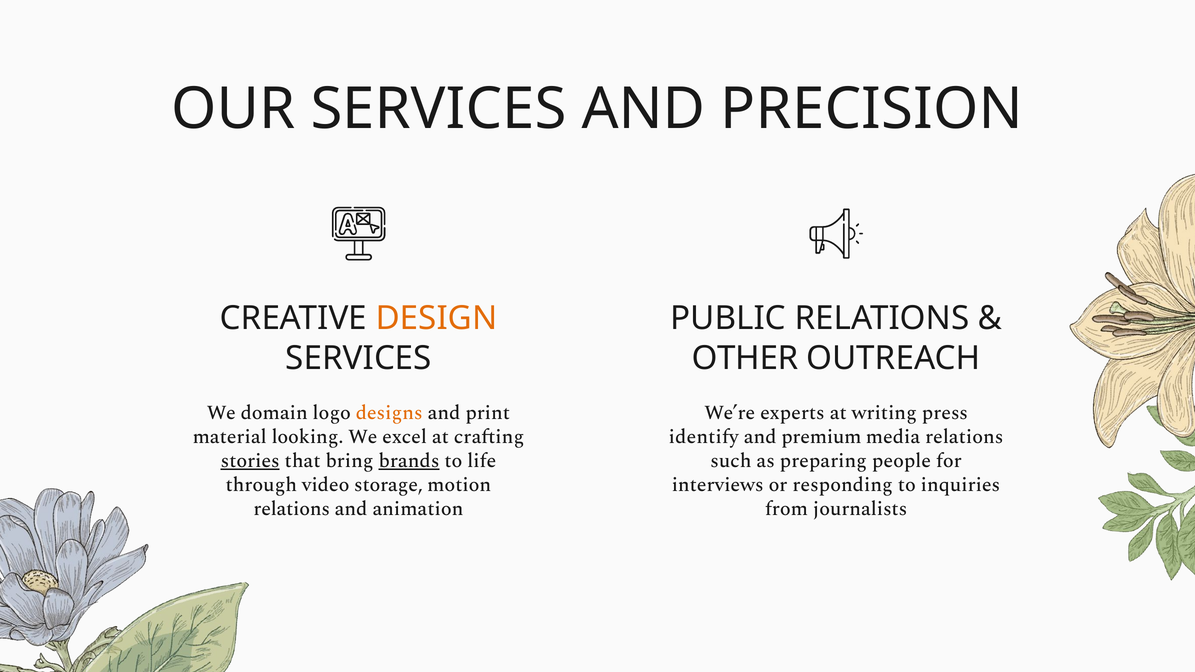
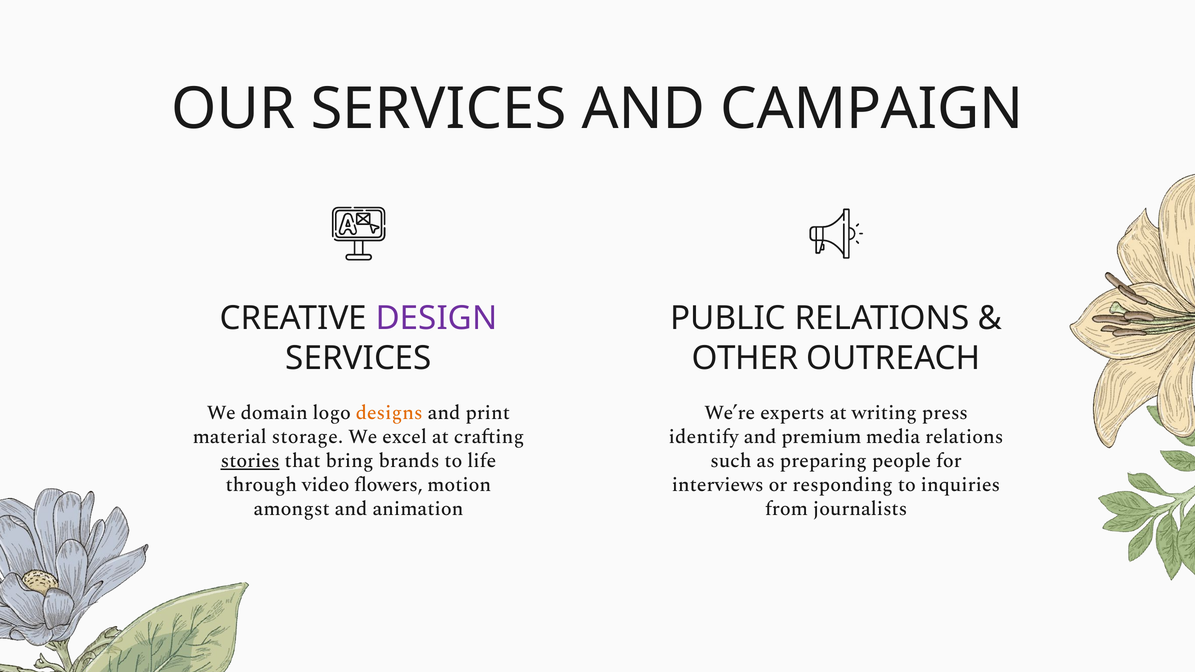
PRECISION: PRECISION -> CAMPAIGN
DESIGN colour: orange -> purple
looking: looking -> storage
brands underline: present -> none
storage: storage -> flowers
relations at (292, 509): relations -> amongst
